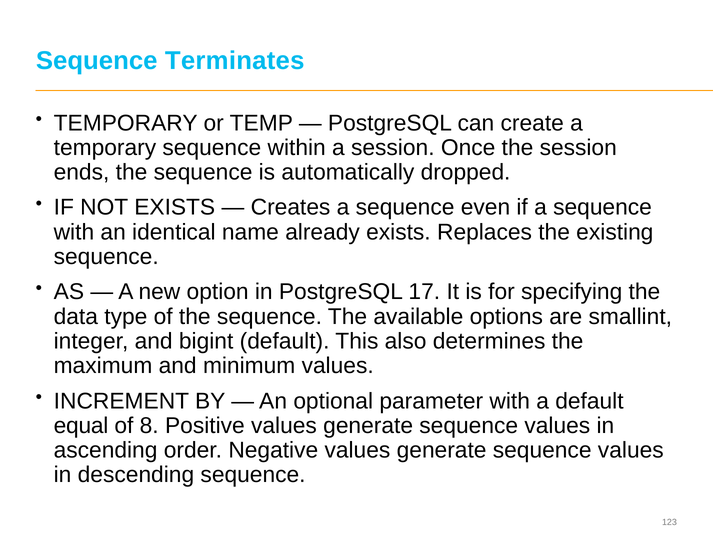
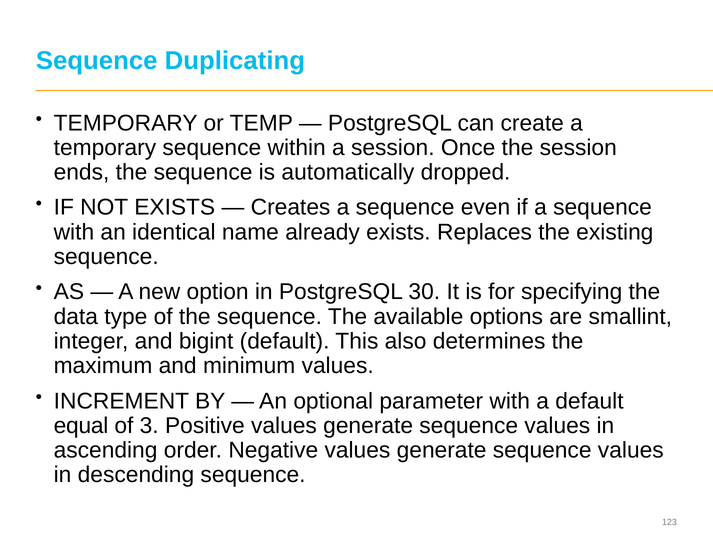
Terminates: Terminates -> Duplicating
17: 17 -> 30
8: 8 -> 3
